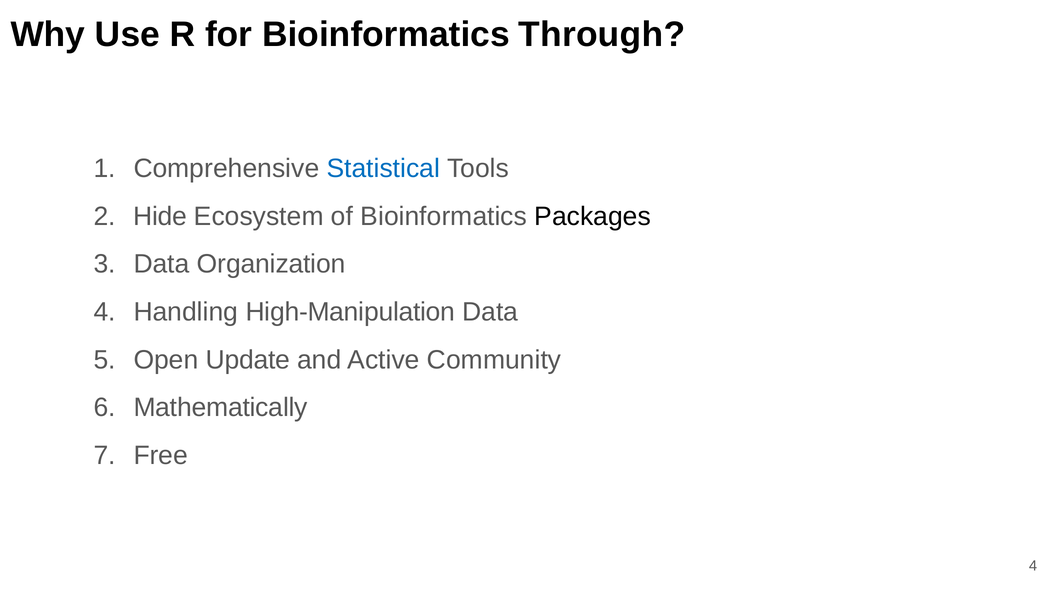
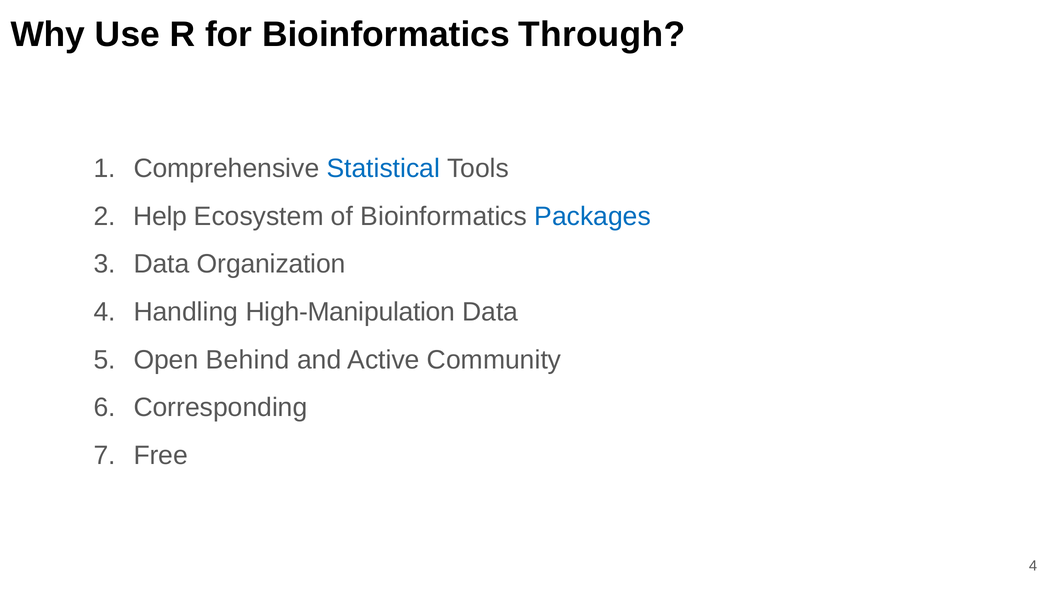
Hide: Hide -> Help
Packages colour: black -> blue
Update: Update -> Behind
Mathematically: Mathematically -> Corresponding
